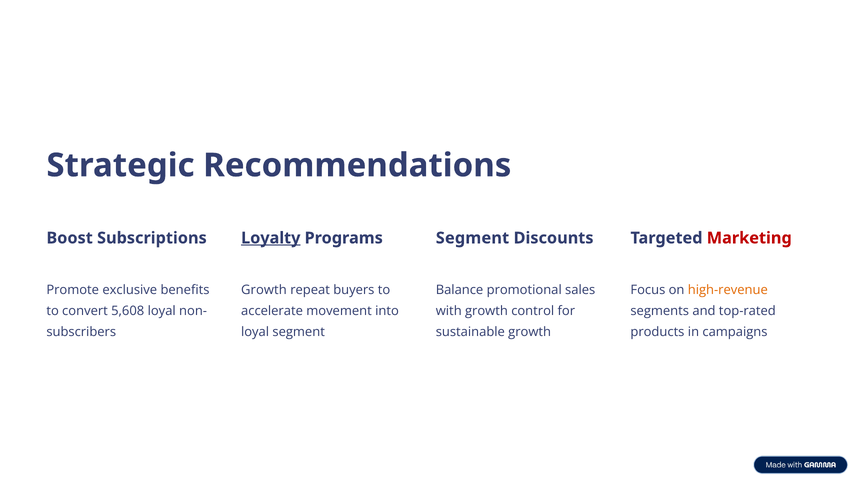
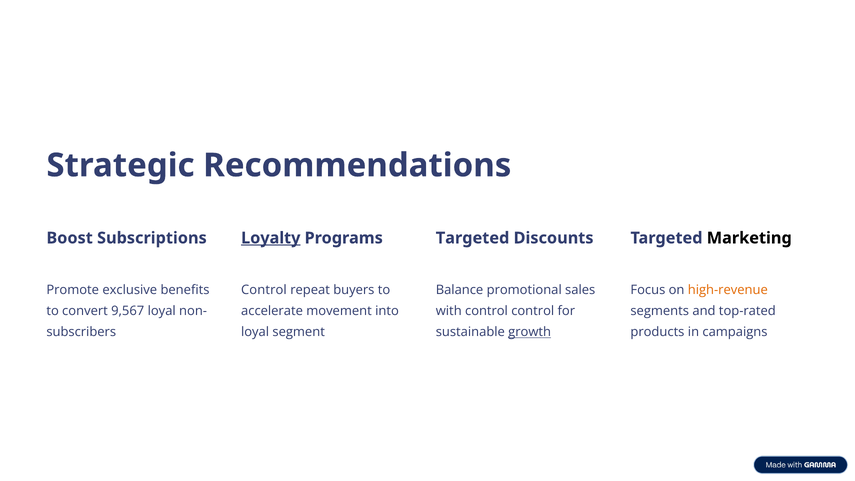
Segment at (472, 238): Segment -> Targeted
Marketing colour: red -> black
Growth at (264, 290): Growth -> Control
5,608: 5,608 -> 9,567
with growth: growth -> control
growth at (530, 332) underline: none -> present
